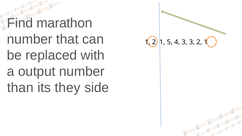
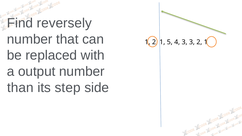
marathon: marathon -> reversely
they: they -> step
